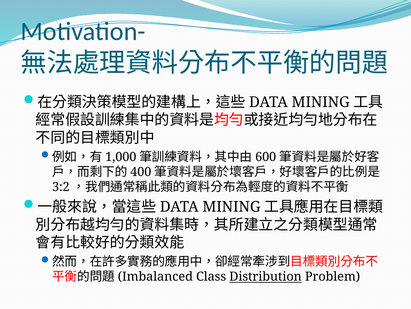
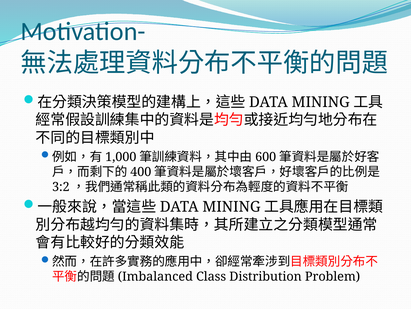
Distribution underline: present -> none
